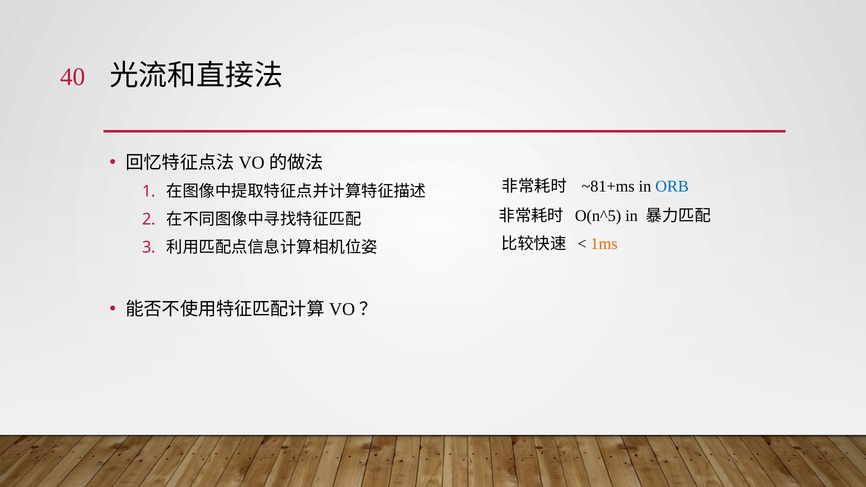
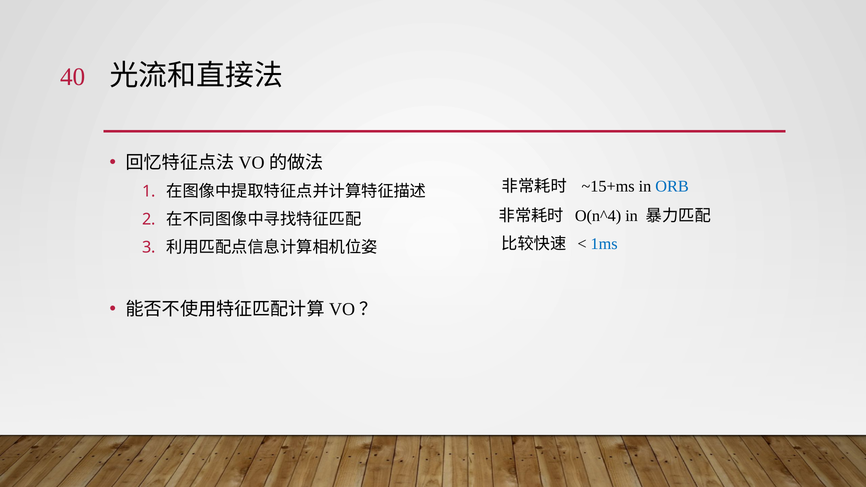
~81+ms: ~81+ms -> ~15+ms
O(n^5: O(n^5 -> O(n^4
1ms colour: orange -> blue
